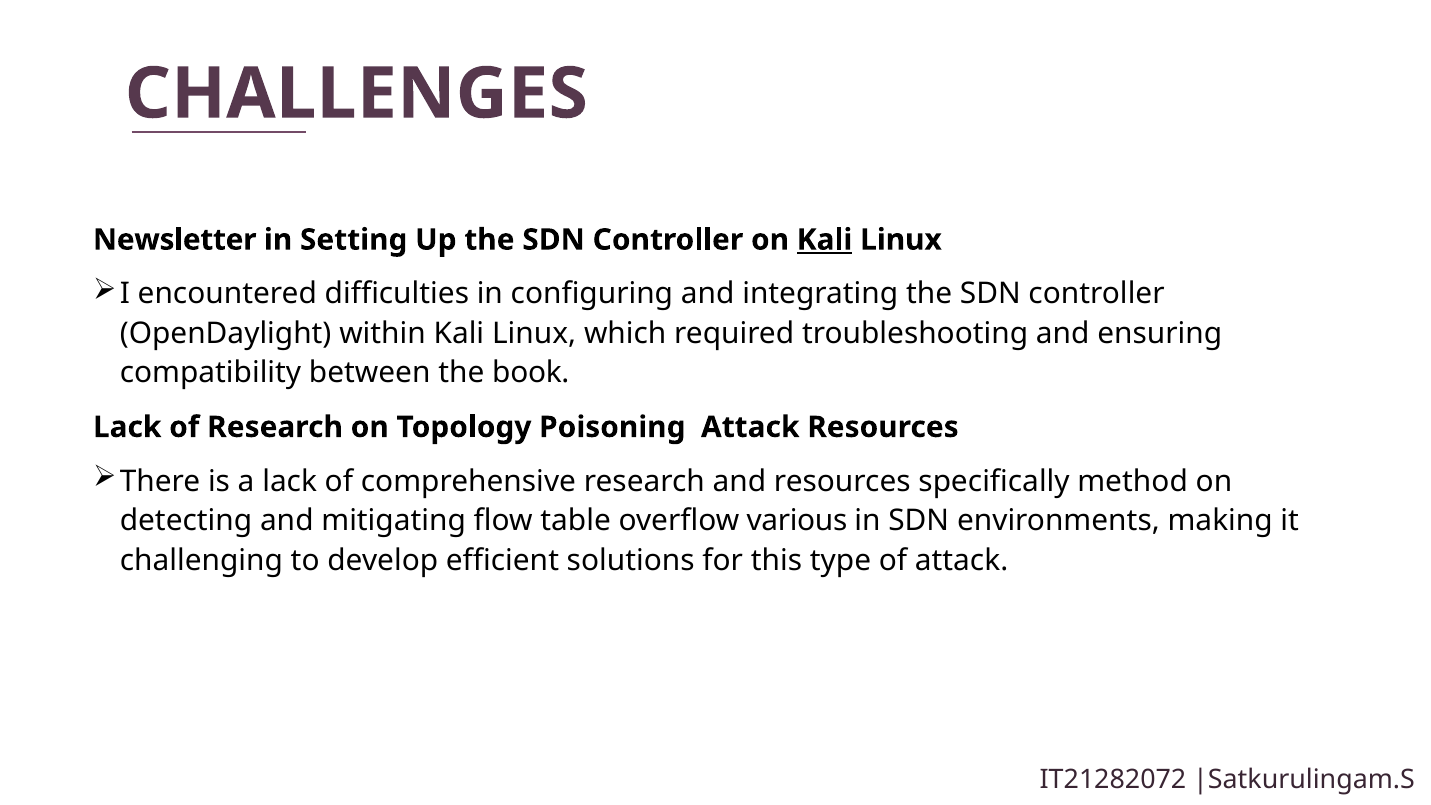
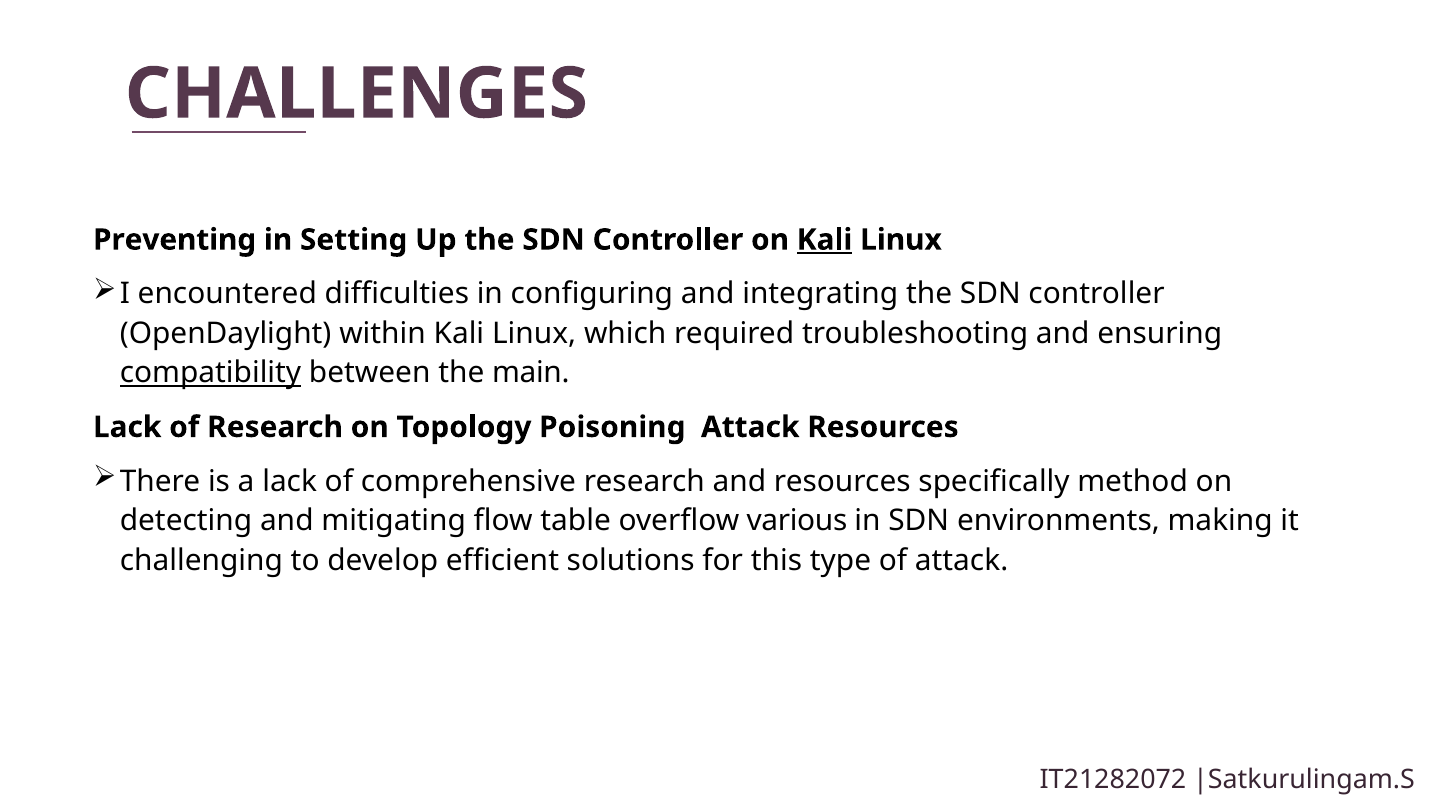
Newsletter: Newsletter -> Preventing
compatibility underline: none -> present
book: book -> main
